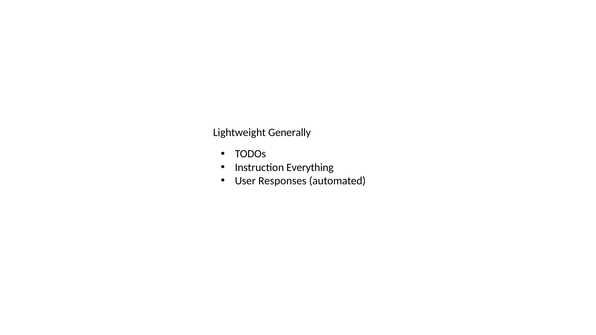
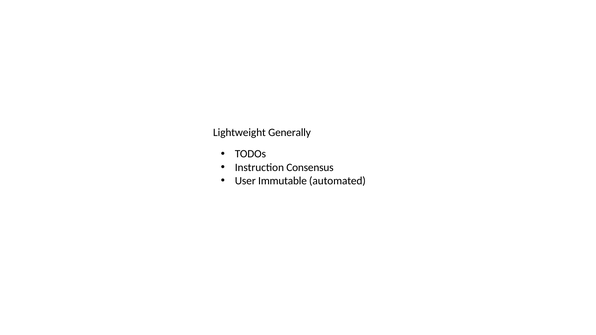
Everything: Everything -> Consensus
Responses: Responses -> Immutable
